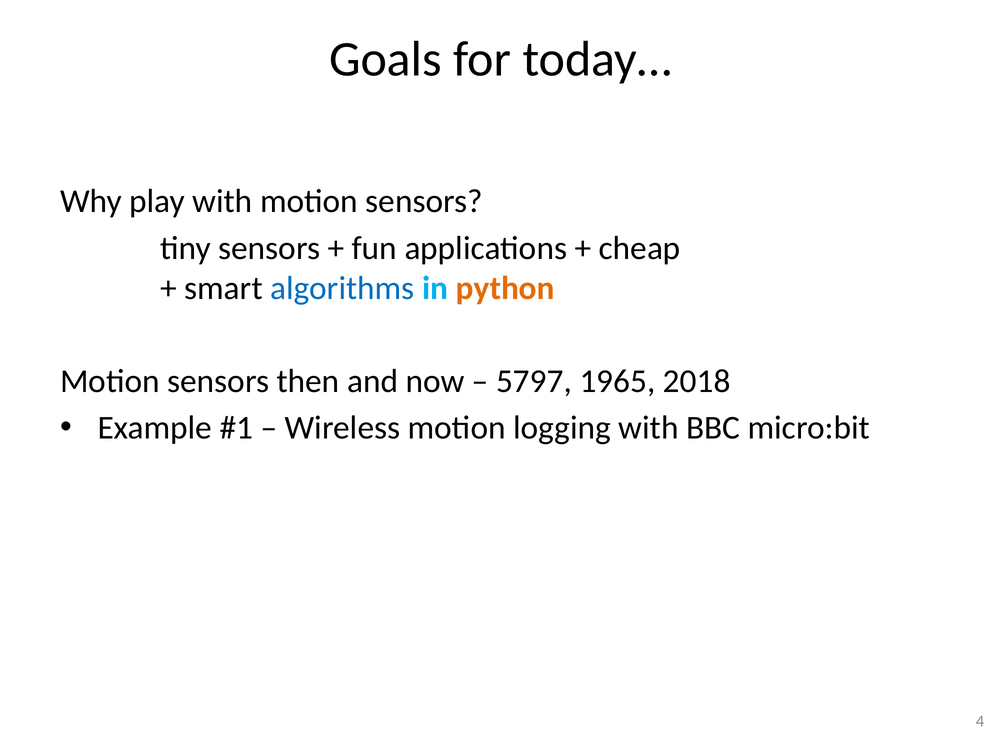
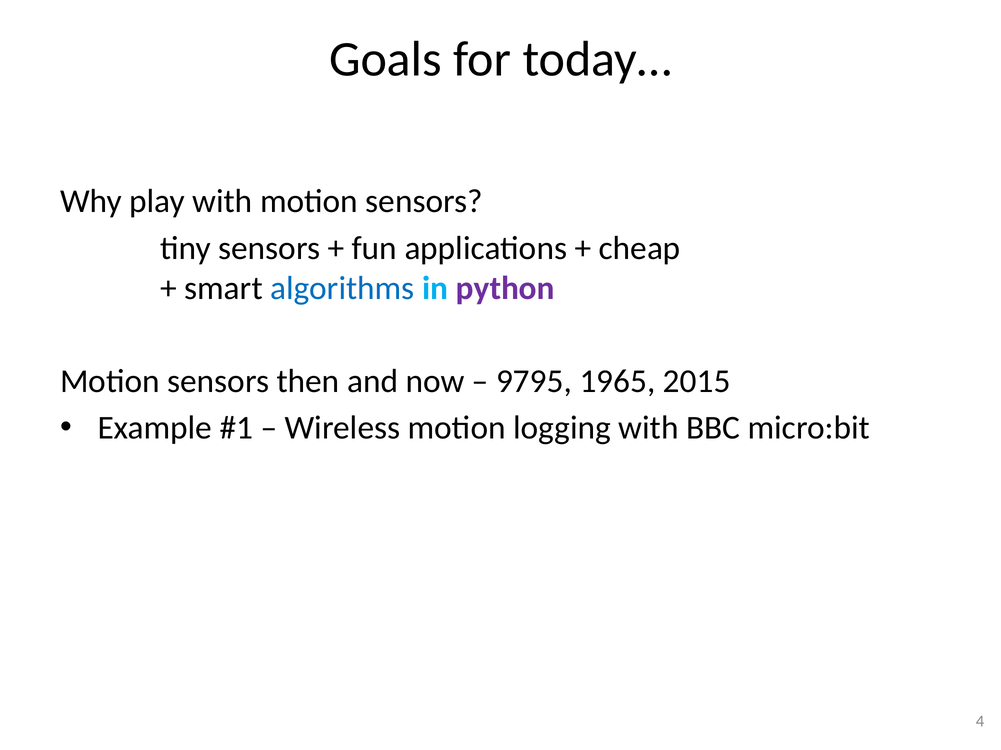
python colour: orange -> purple
5797: 5797 -> 9795
2018: 2018 -> 2015
